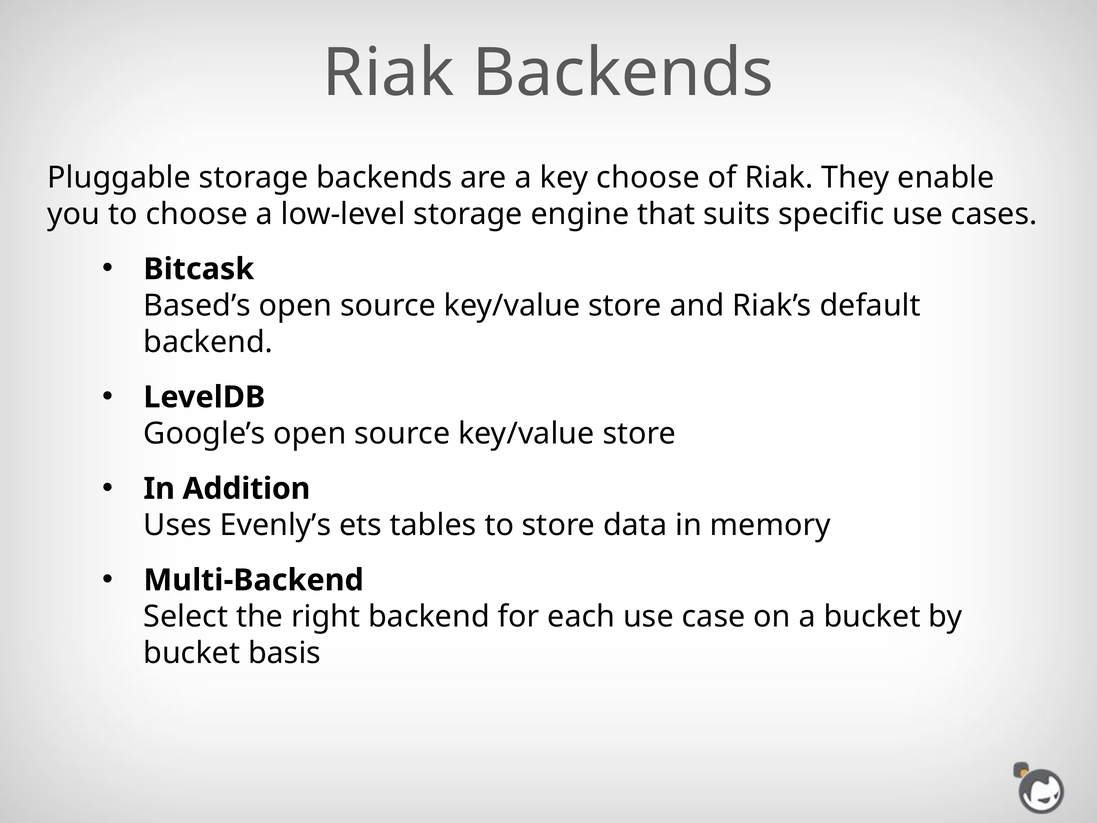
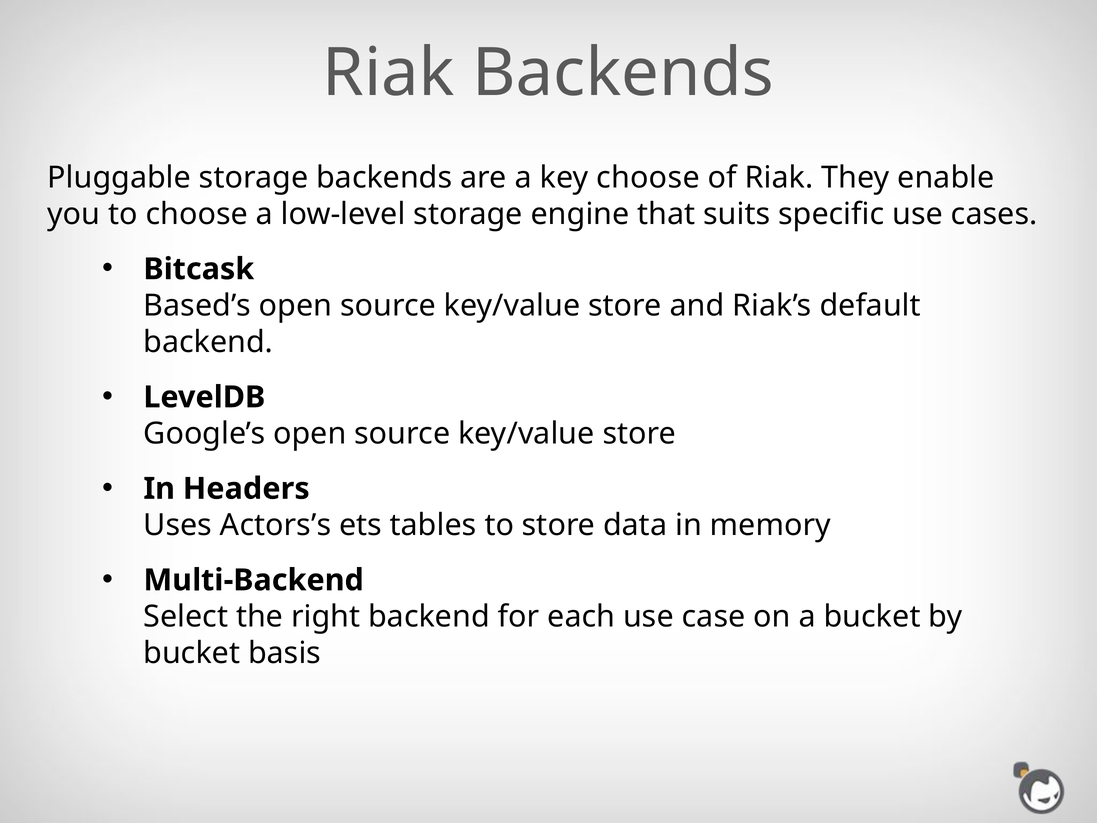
Addition: Addition -> Headers
Evenly’s: Evenly’s -> Actors’s
